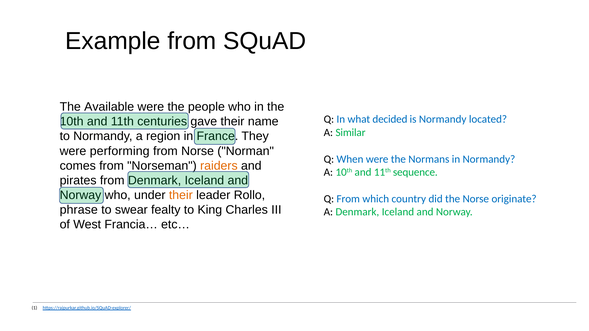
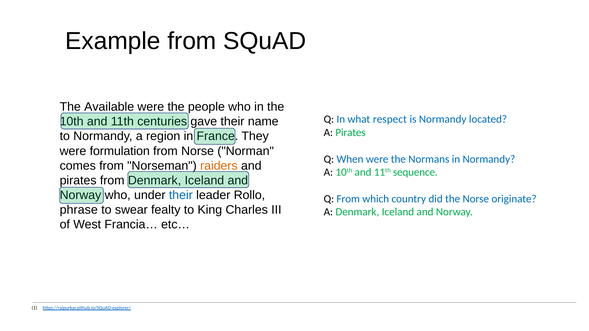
decided: decided -> respect
A Similar: Similar -> Pirates
performing: performing -> formulation
their at (181, 195) colour: orange -> blue
